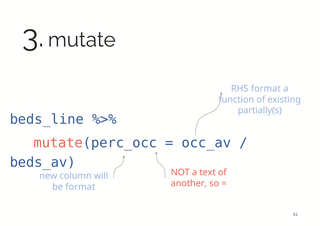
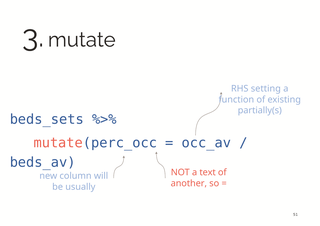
RHS format: format -> setting
beds_line: beds_line -> beds_sets
be format: format -> usually
